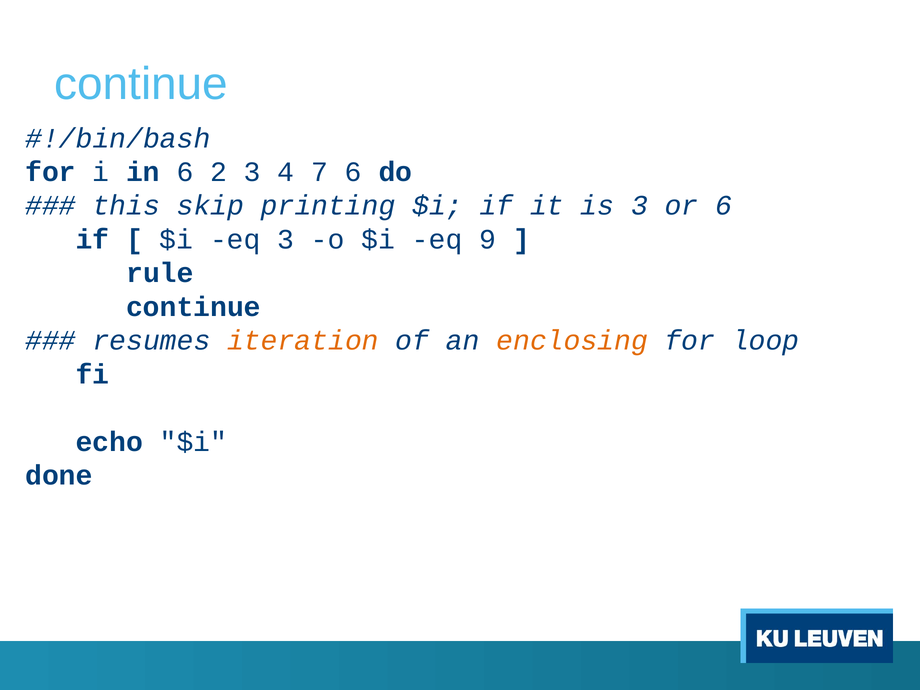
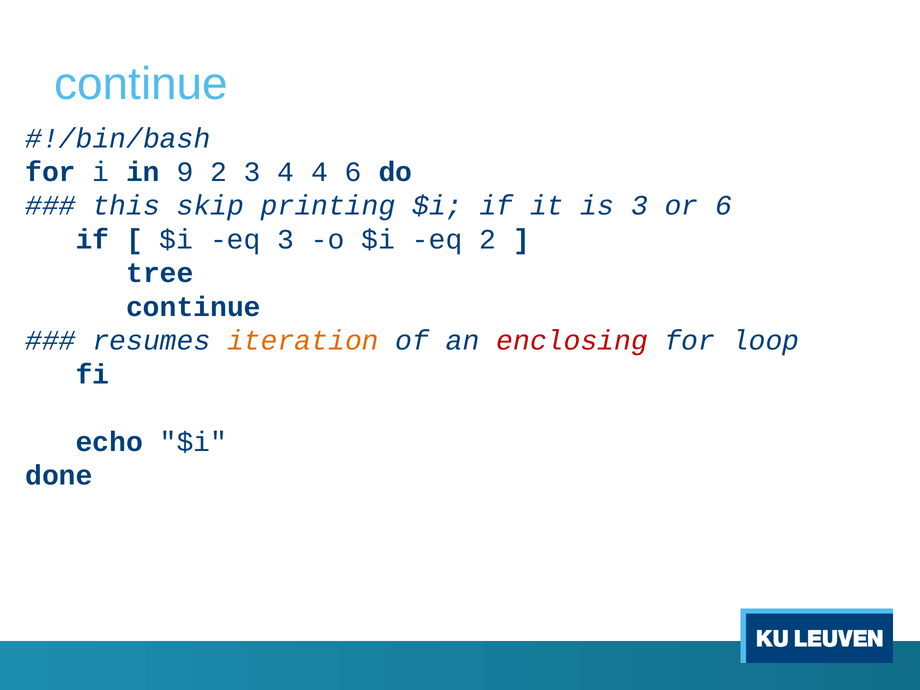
in 6: 6 -> 9
4 7: 7 -> 4
eq 9: 9 -> 2
rule: rule -> tree
enclosing colour: orange -> red
